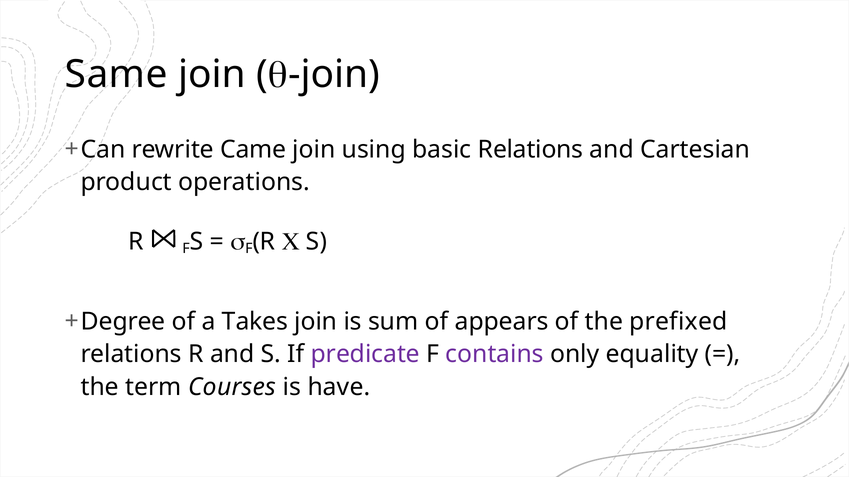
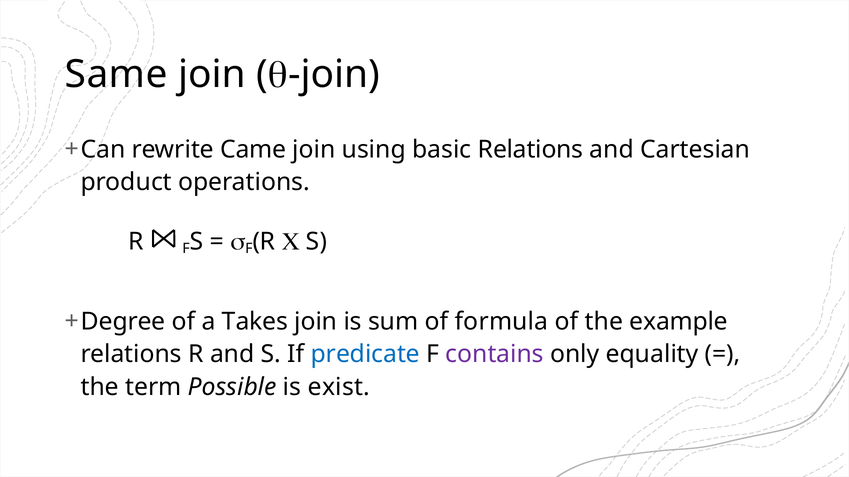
appears: appears -> formula
prefixed: prefixed -> example
predicate colour: purple -> blue
Courses: Courses -> Possible
have: have -> exist
